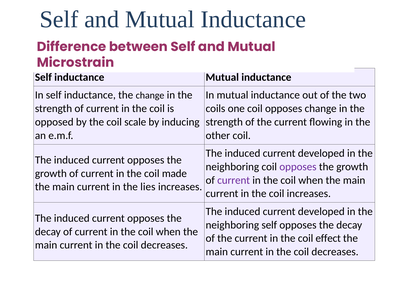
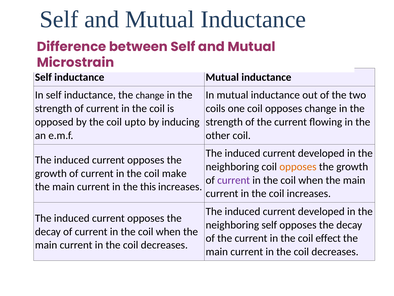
scale: scale -> upto
opposes at (298, 166) colour: purple -> orange
made: made -> make
lies: lies -> this
